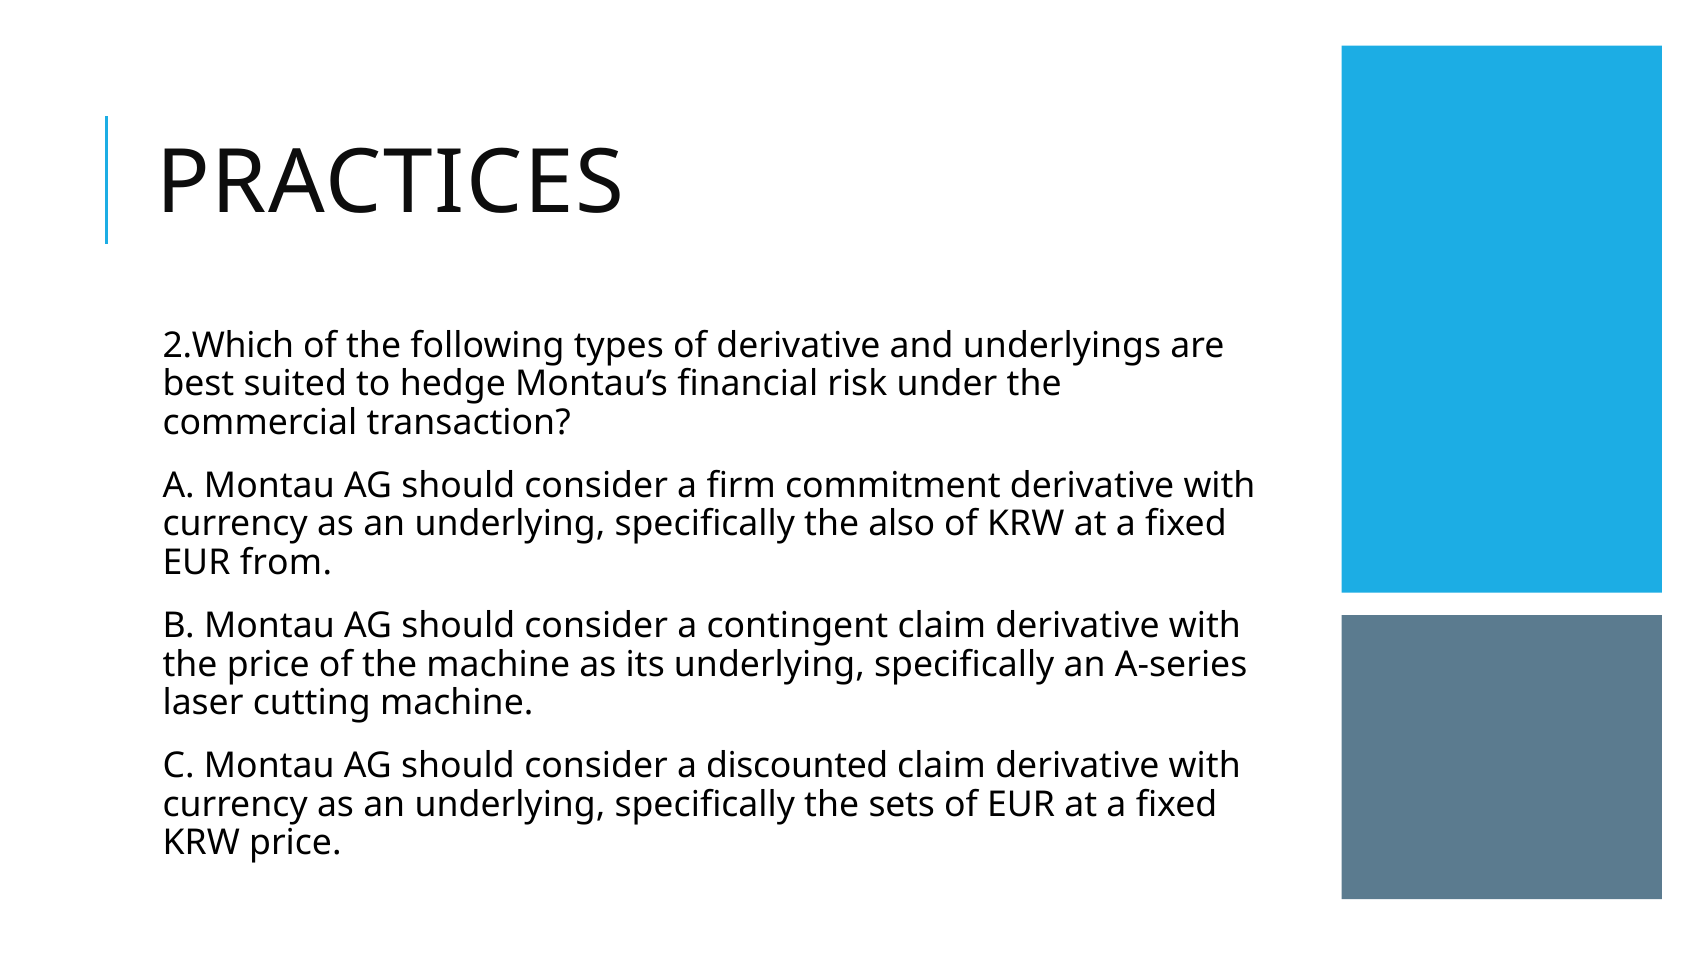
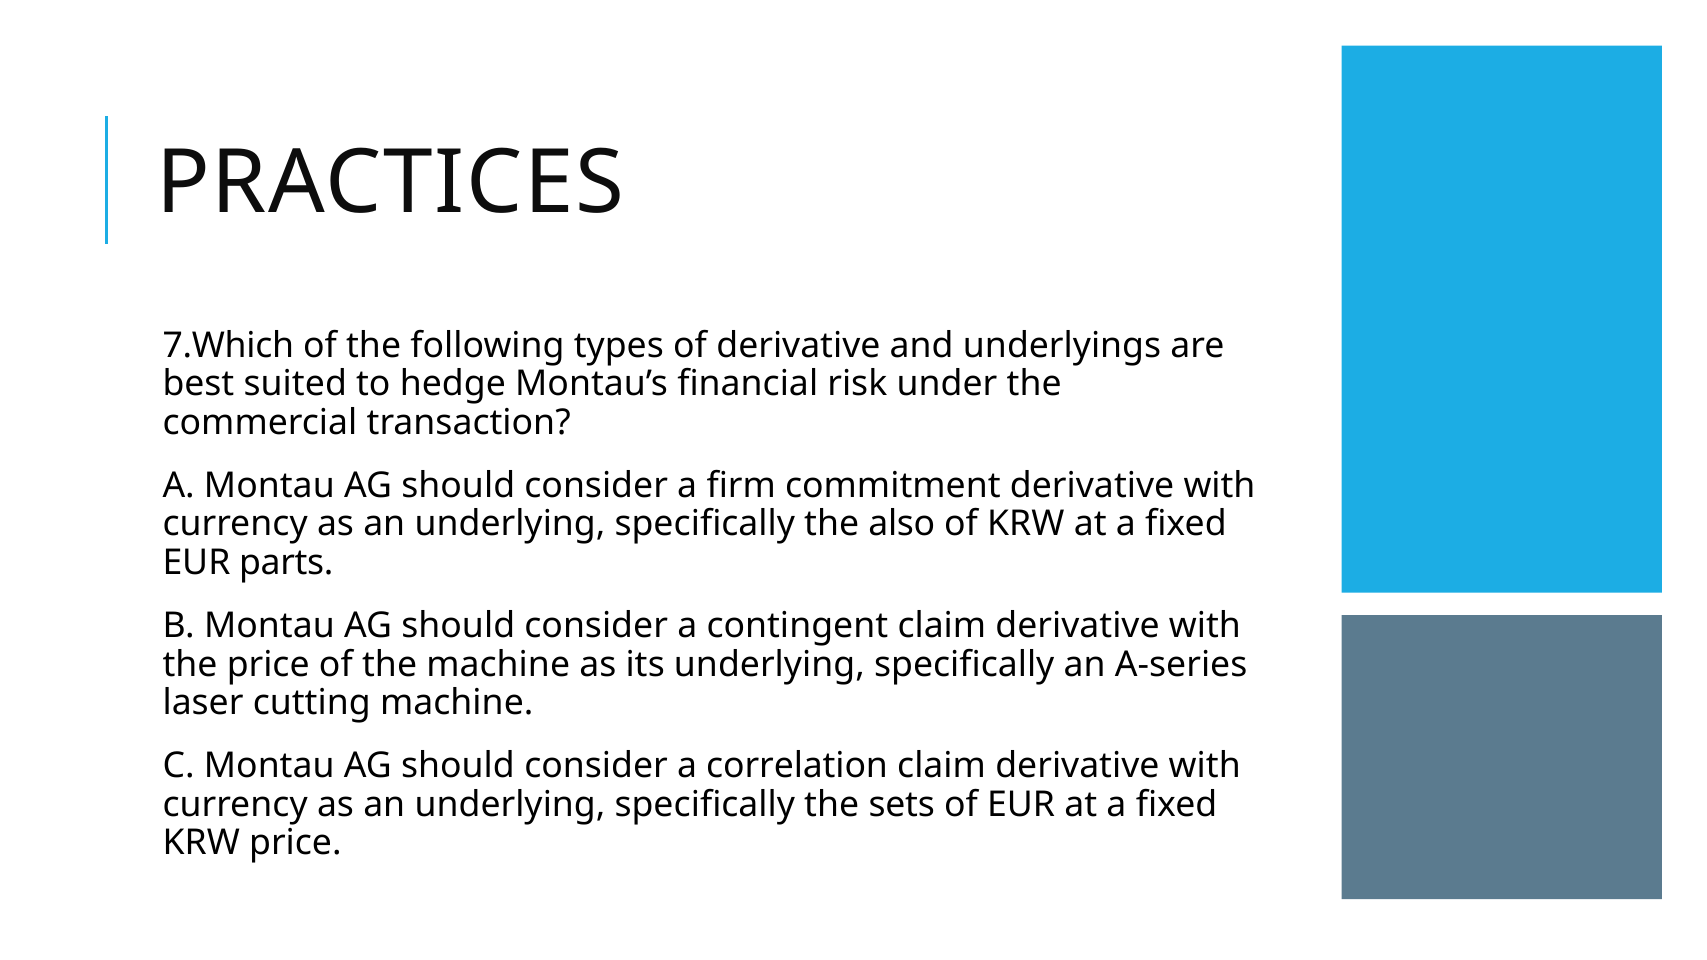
2.Which: 2.Which -> 7.Which
from: from -> parts
discounted: discounted -> correlation
